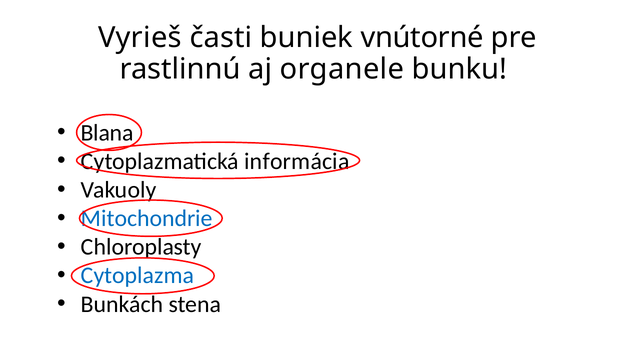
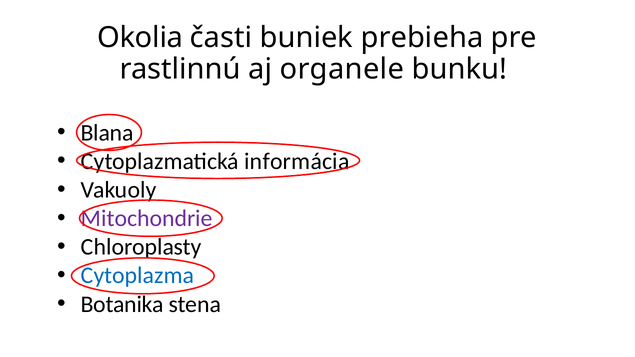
Vyrieš: Vyrieš -> Okolia
vnútorné: vnútorné -> prebieha
Mitochondrie colour: blue -> purple
Bunkách: Bunkách -> Botanika
